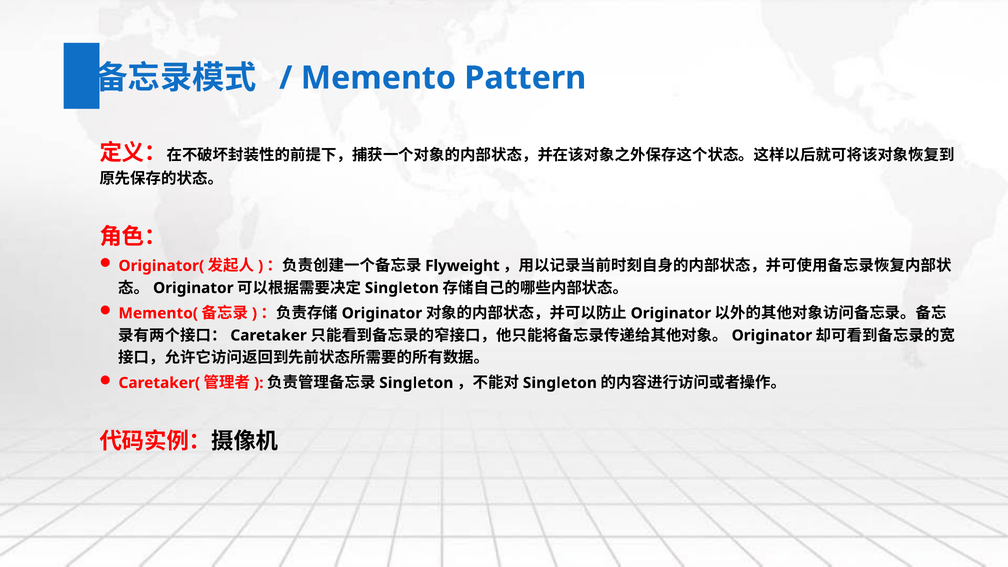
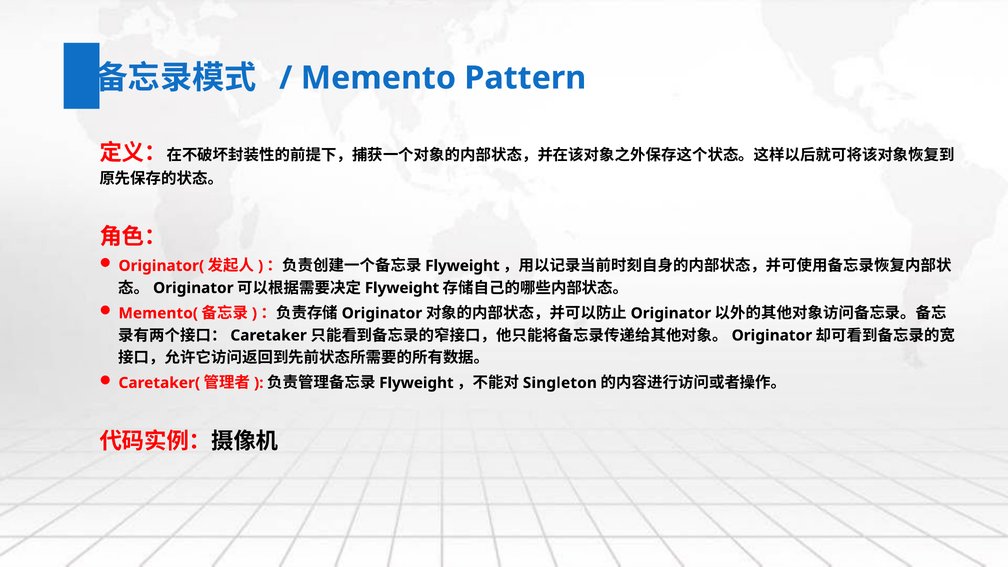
Singleton at (402, 288): Singleton -> Flyweight
Singleton at (416, 383): Singleton -> Flyweight
